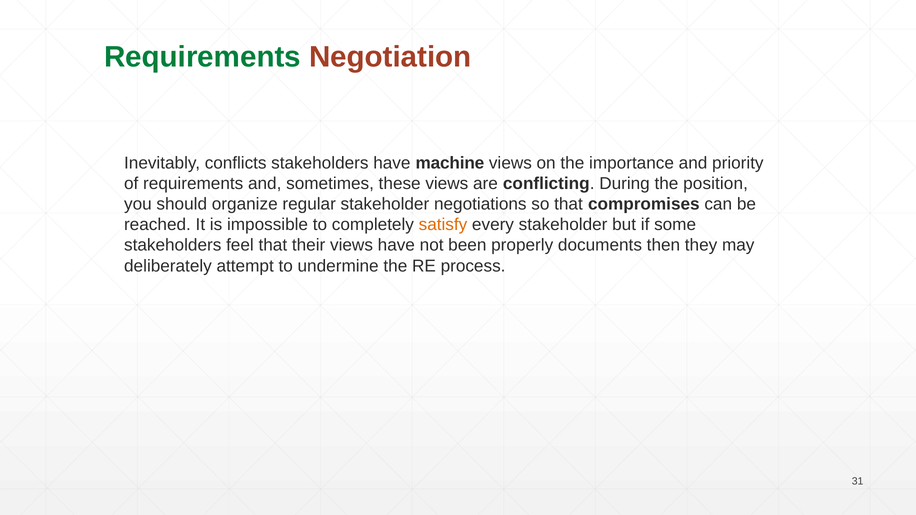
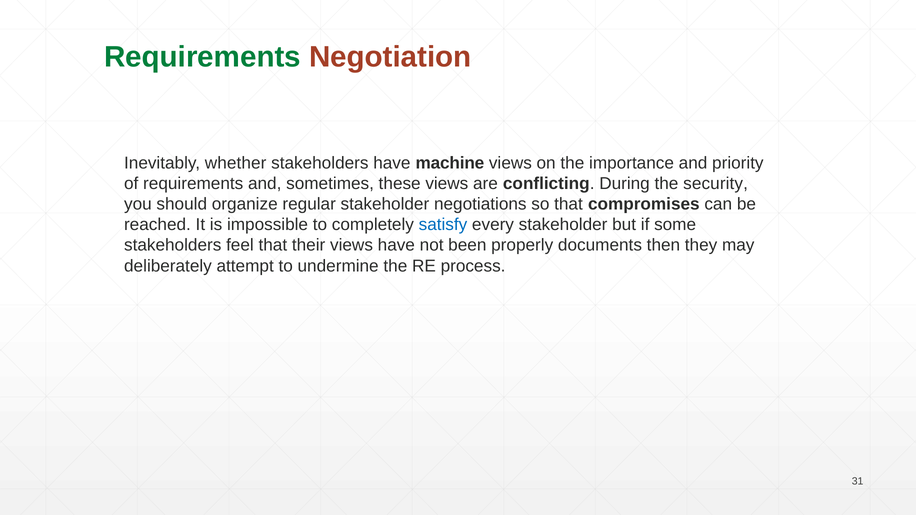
conflicts: conflicts -> whether
position: position -> security
satisfy colour: orange -> blue
